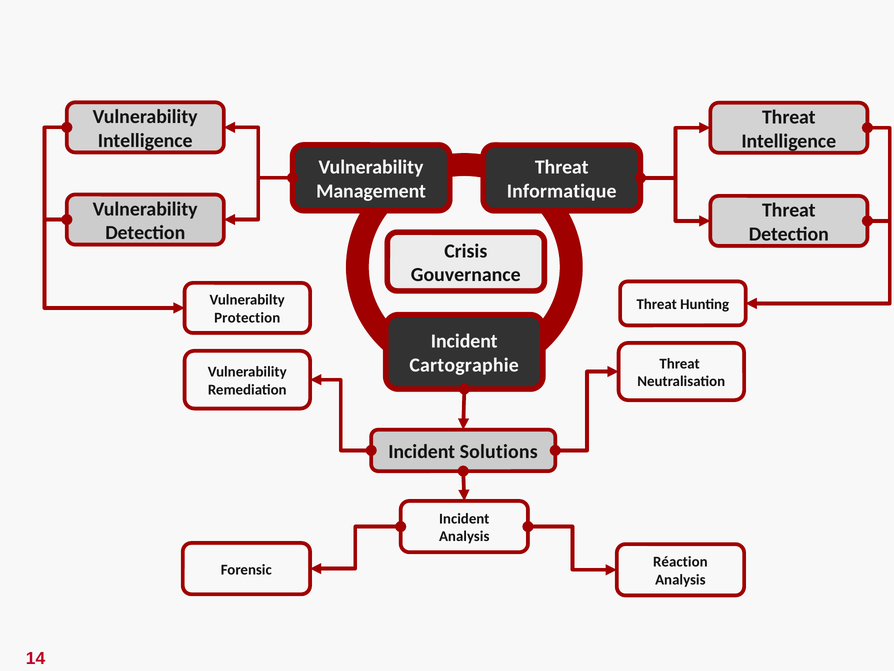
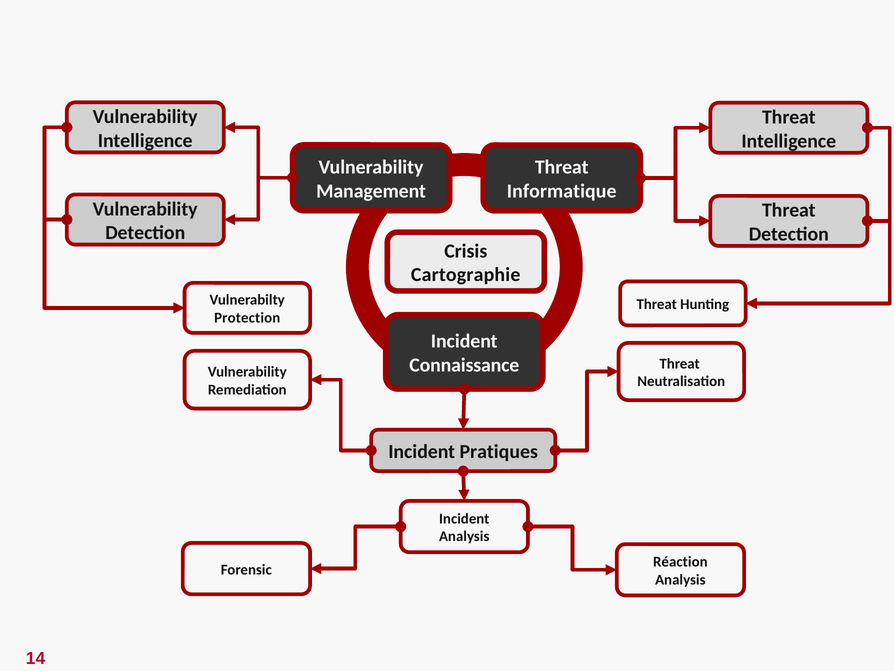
Gouvernance: Gouvernance -> Cartographie
Cartographie: Cartographie -> Connaissance
Solutions: Solutions -> Pratiques
